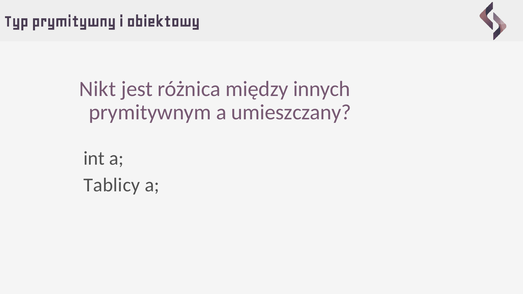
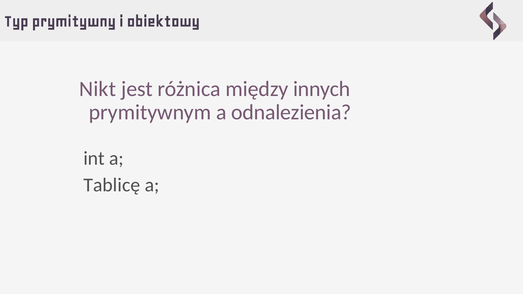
umieszczany: umieszczany -> odnalezienia
Tablicy: Tablicy -> Tablicę
